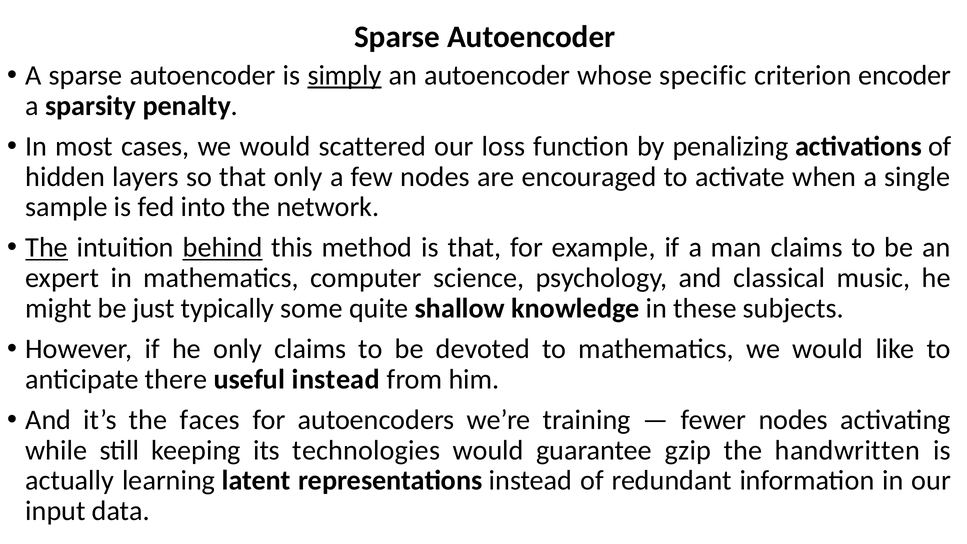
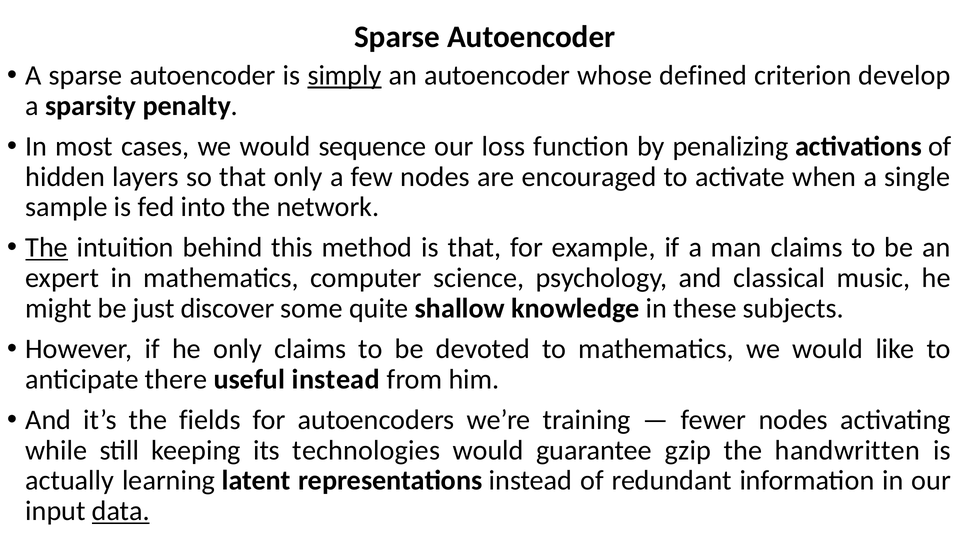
specific: specific -> defined
encoder: encoder -> develop
scattered: scattered -> sequence
behind underline: present -> none
typically: typically -> discover
faces: faces -> fields
data underline: none -> present
